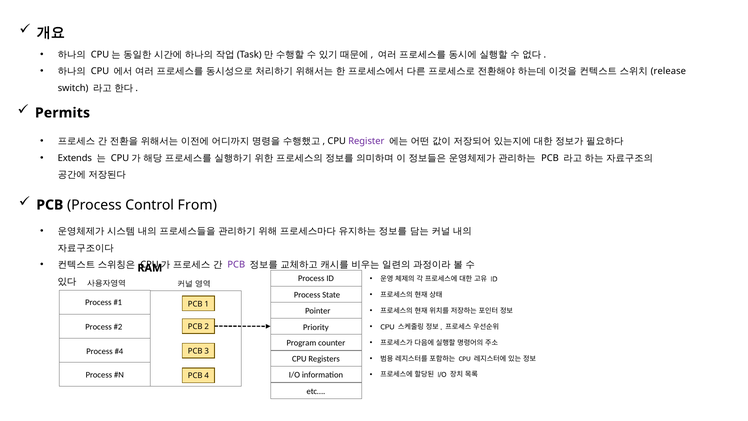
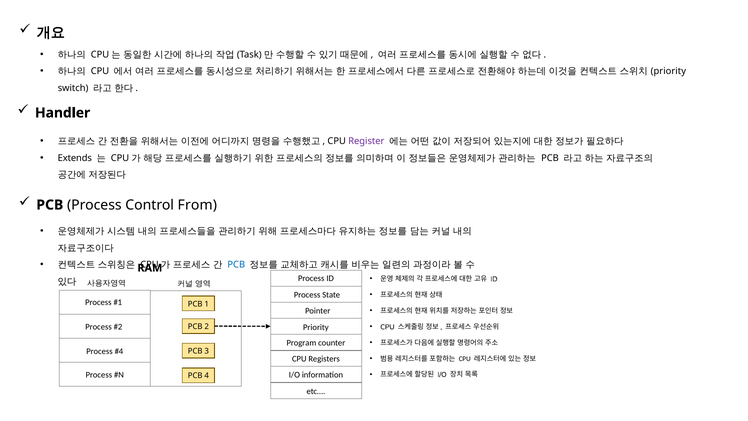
release at (668, 71): release -> priority
Permits: Permits -> Handler
PCB at (236, 265) colour: purple -> blue
